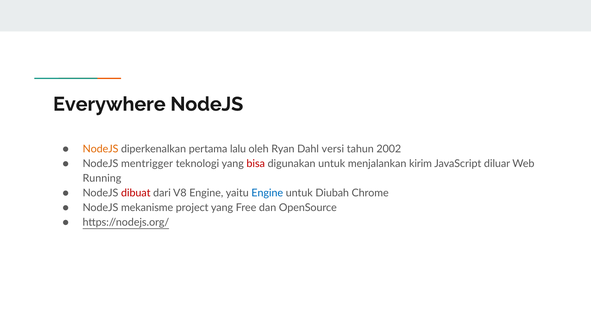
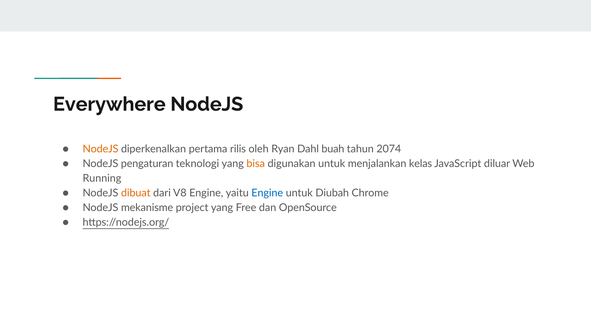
lalu: lalu -> rilis
versi: versi -> buah
2002: 2002 -> 2074
mentrigger: mentrigger -> pengaturan
bisa colour: red -> orange
kirim: kirim -> kelas
dibuat colour: red -> orange
